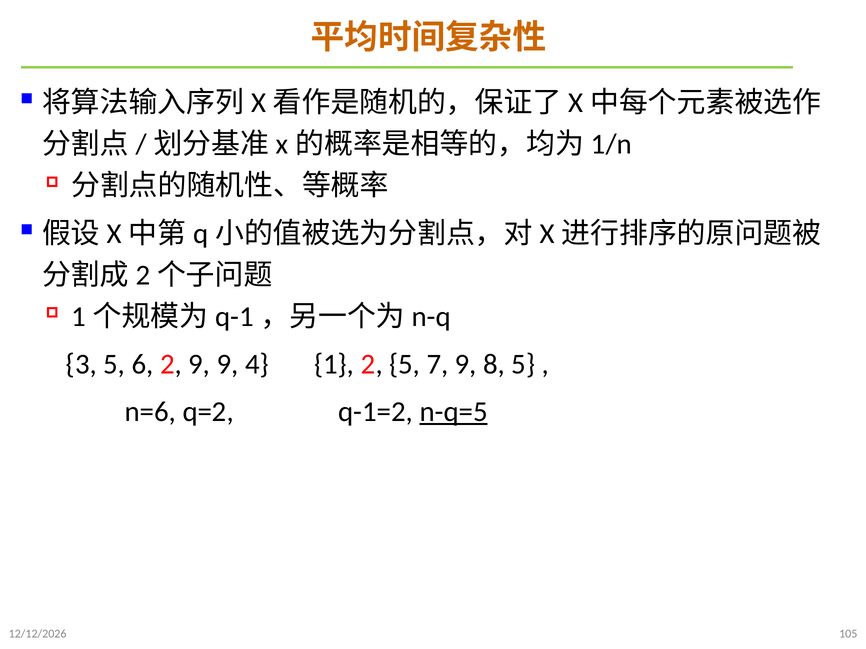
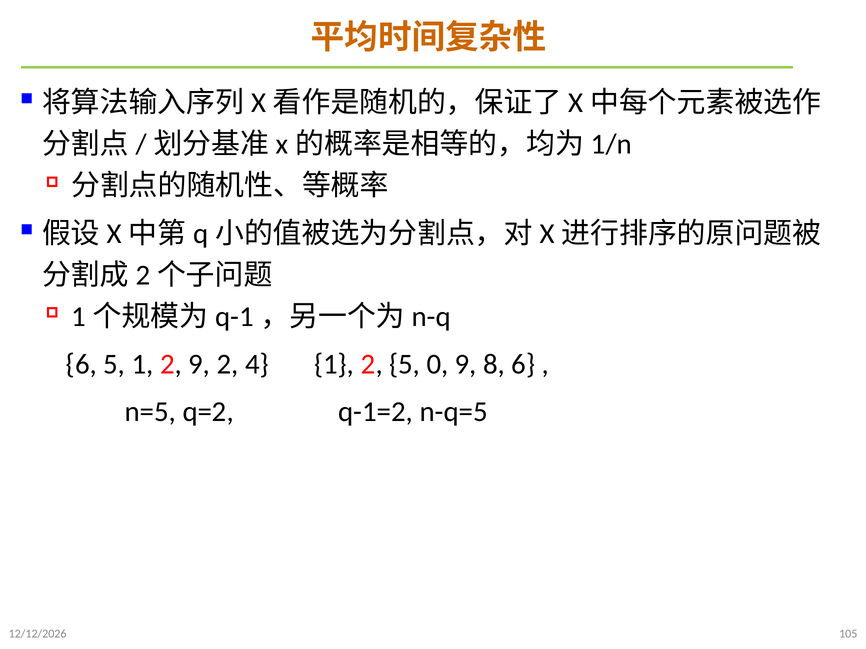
3 at (81, 364): 3 -> 6
5 6: 6 -> 1
9 9: 9 -> 2
7: 7 -> 0
8 5: 5 -> 6
n=6: n=6 -> n=5
n-q=5 underline: present -> none
